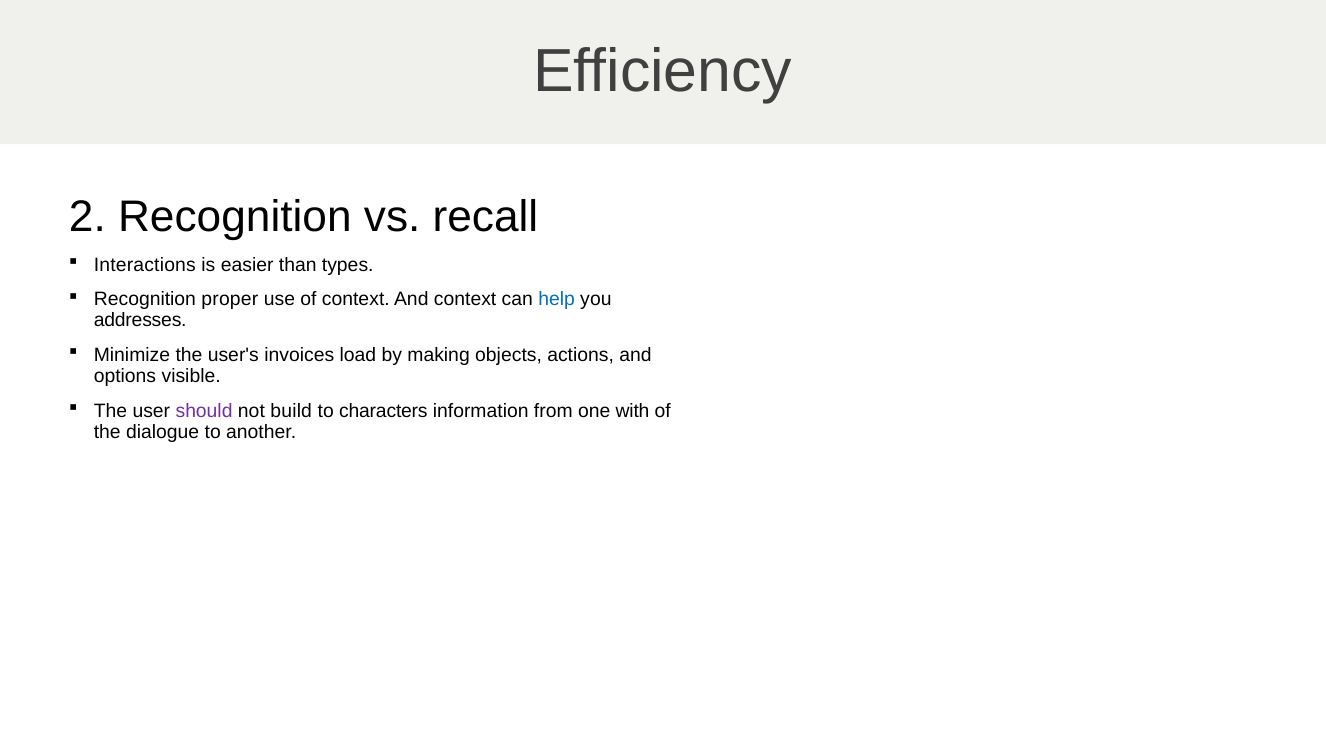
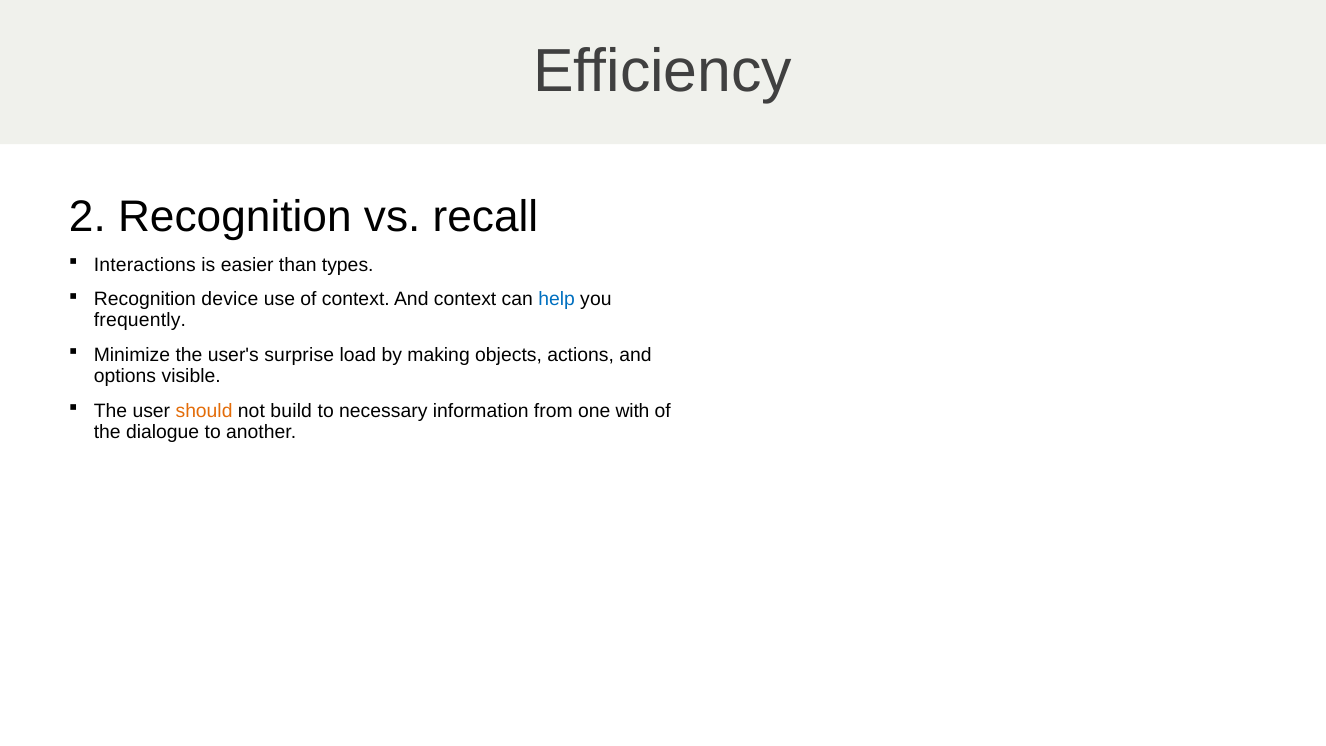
proper: proper -> device
addresses: addresses -> frequently
invoices: invoices -> surprise
should colour: purple -> orange
characters: characters -> necessary
